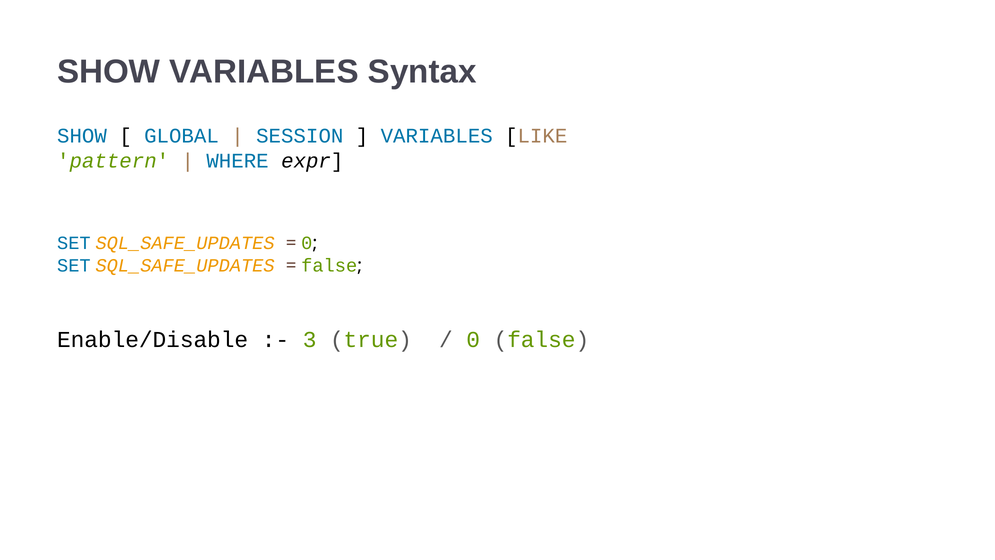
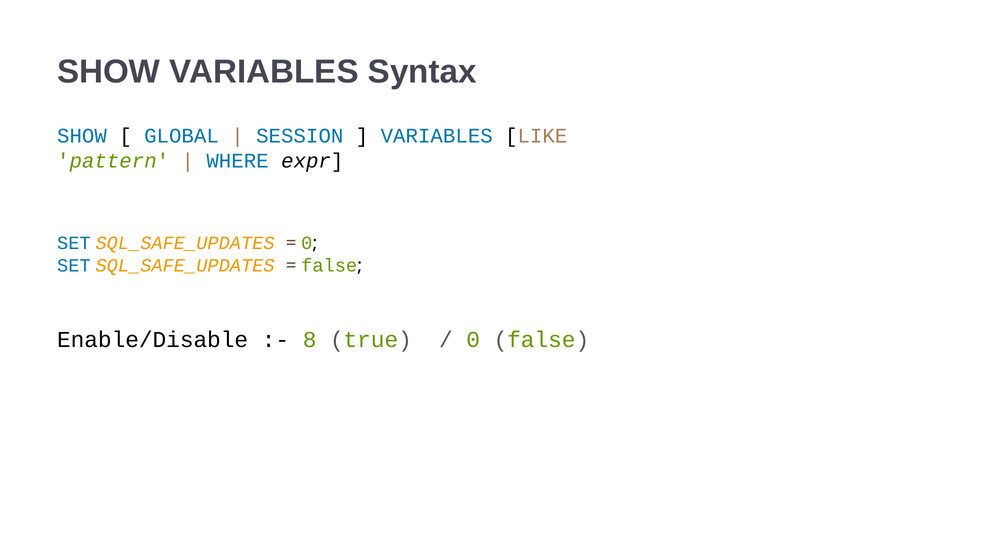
3: 3 -> 8
